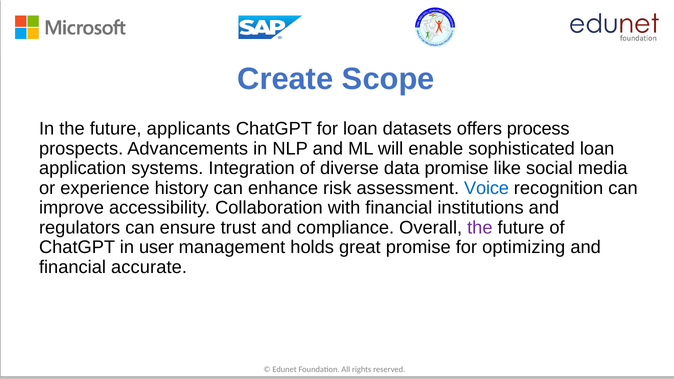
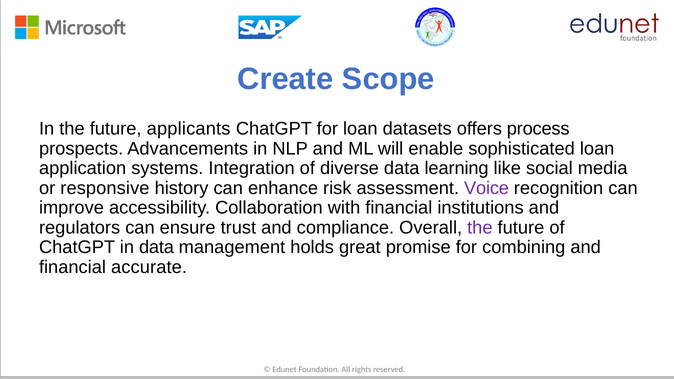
data promise: promise -> learning
experience: experience -> responsive
Voice colour: blue -> purple
in user: user -> data
optimizing: optimizing -> combining
